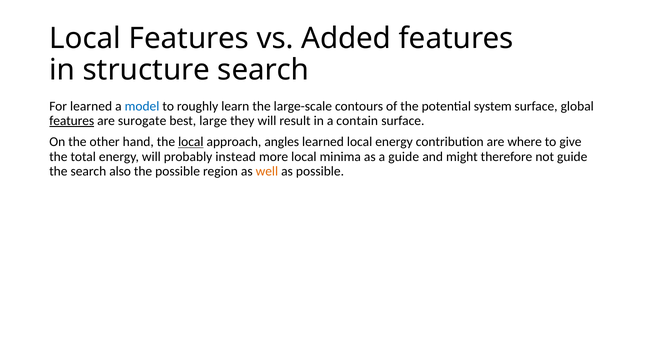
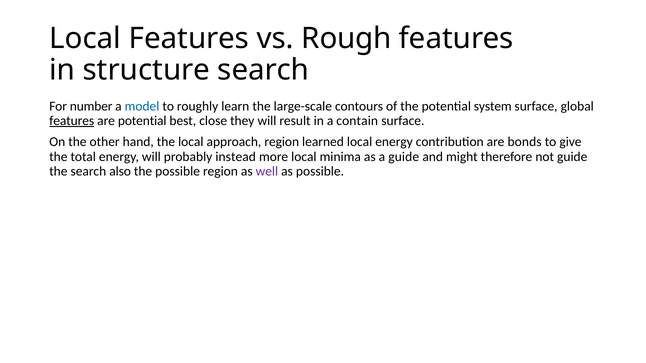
Added: Added -> Rough
For learned: learned -> number
are surogate: surogate -> potential
large: large -> close
local at (191, 142) underline: present -> none
approach angles: angles -> region
where: where -> bonds
well colour: orange -> purple
